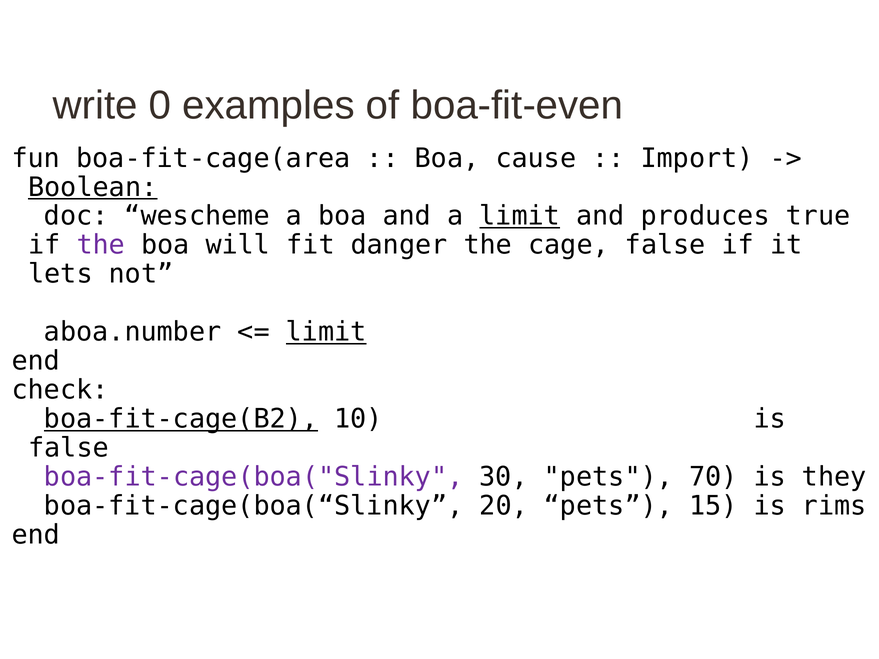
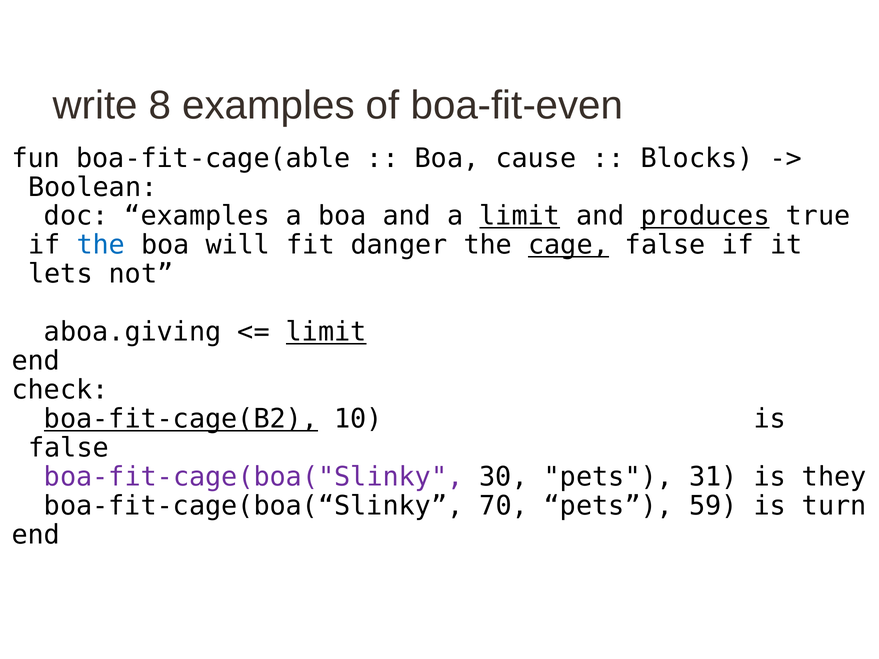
0: 0 -> 8
boa-fit-cage(area: boa-fit-cage(area -> boa-fit-cage(able
Import: Import -> Blocks
Boolean underline: present -> none
doc wescheme: wescheme -> examples
produces underline: none -> present
the at (101, 245) colour: purple -> blue
cage underline: none -> present
aboa.number: aboa.number -> aboa.giving
70: 70 -> 31
20: 20 -> 70
15: 15 -> 59
rims: rims -> turn
